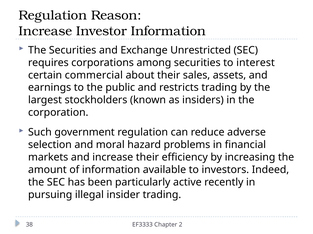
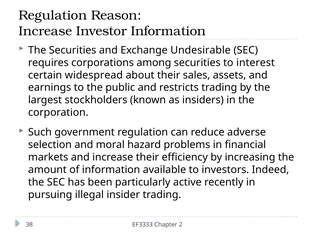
Unrestricted: Unrestricted -> Undesirable
commercial: commercial -> widespread
